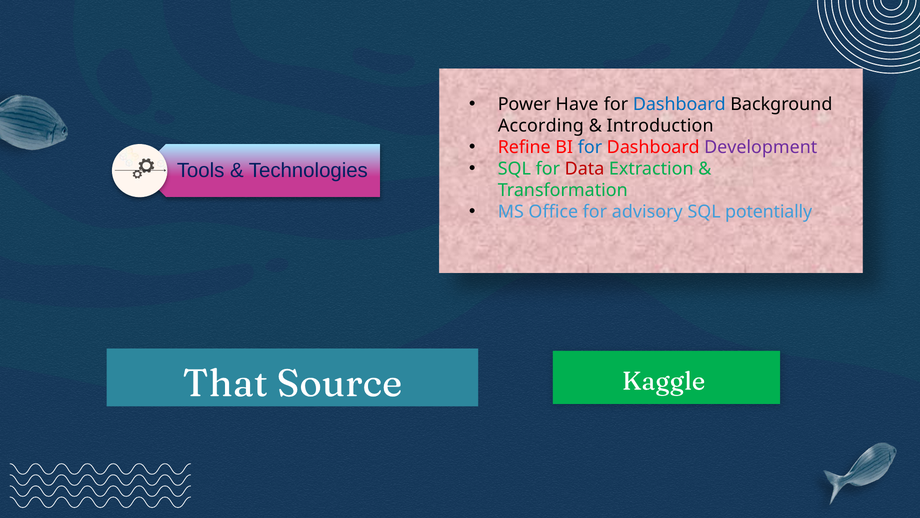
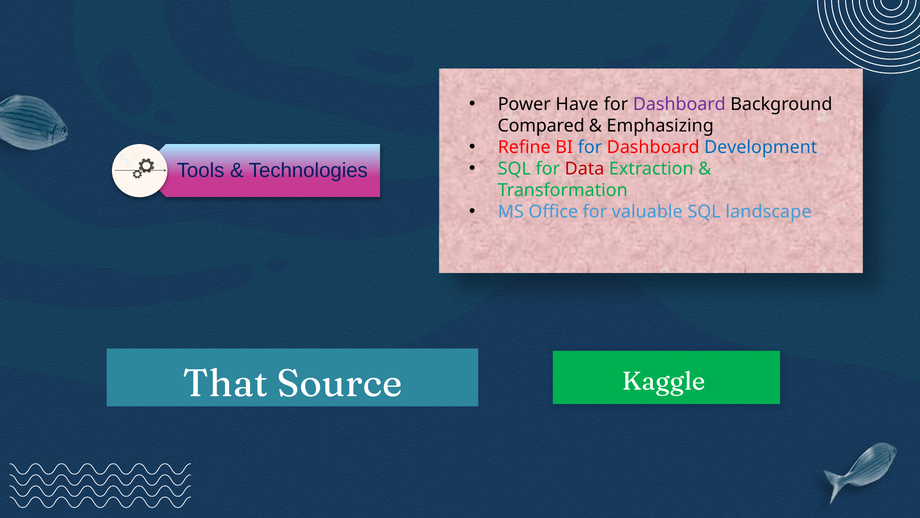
Dashboard at (679, 104) colour: blue -> purple
According: According -> Compared
Introduction: Introduction -> Emphasizing
Development colour: purple -> blue
advisory: advisory -> valuable
potentially: potentially -> landscape
